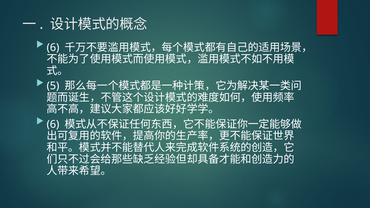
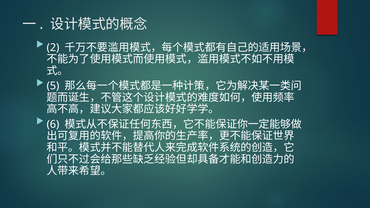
6 at (53, 47): 6 -> 2
